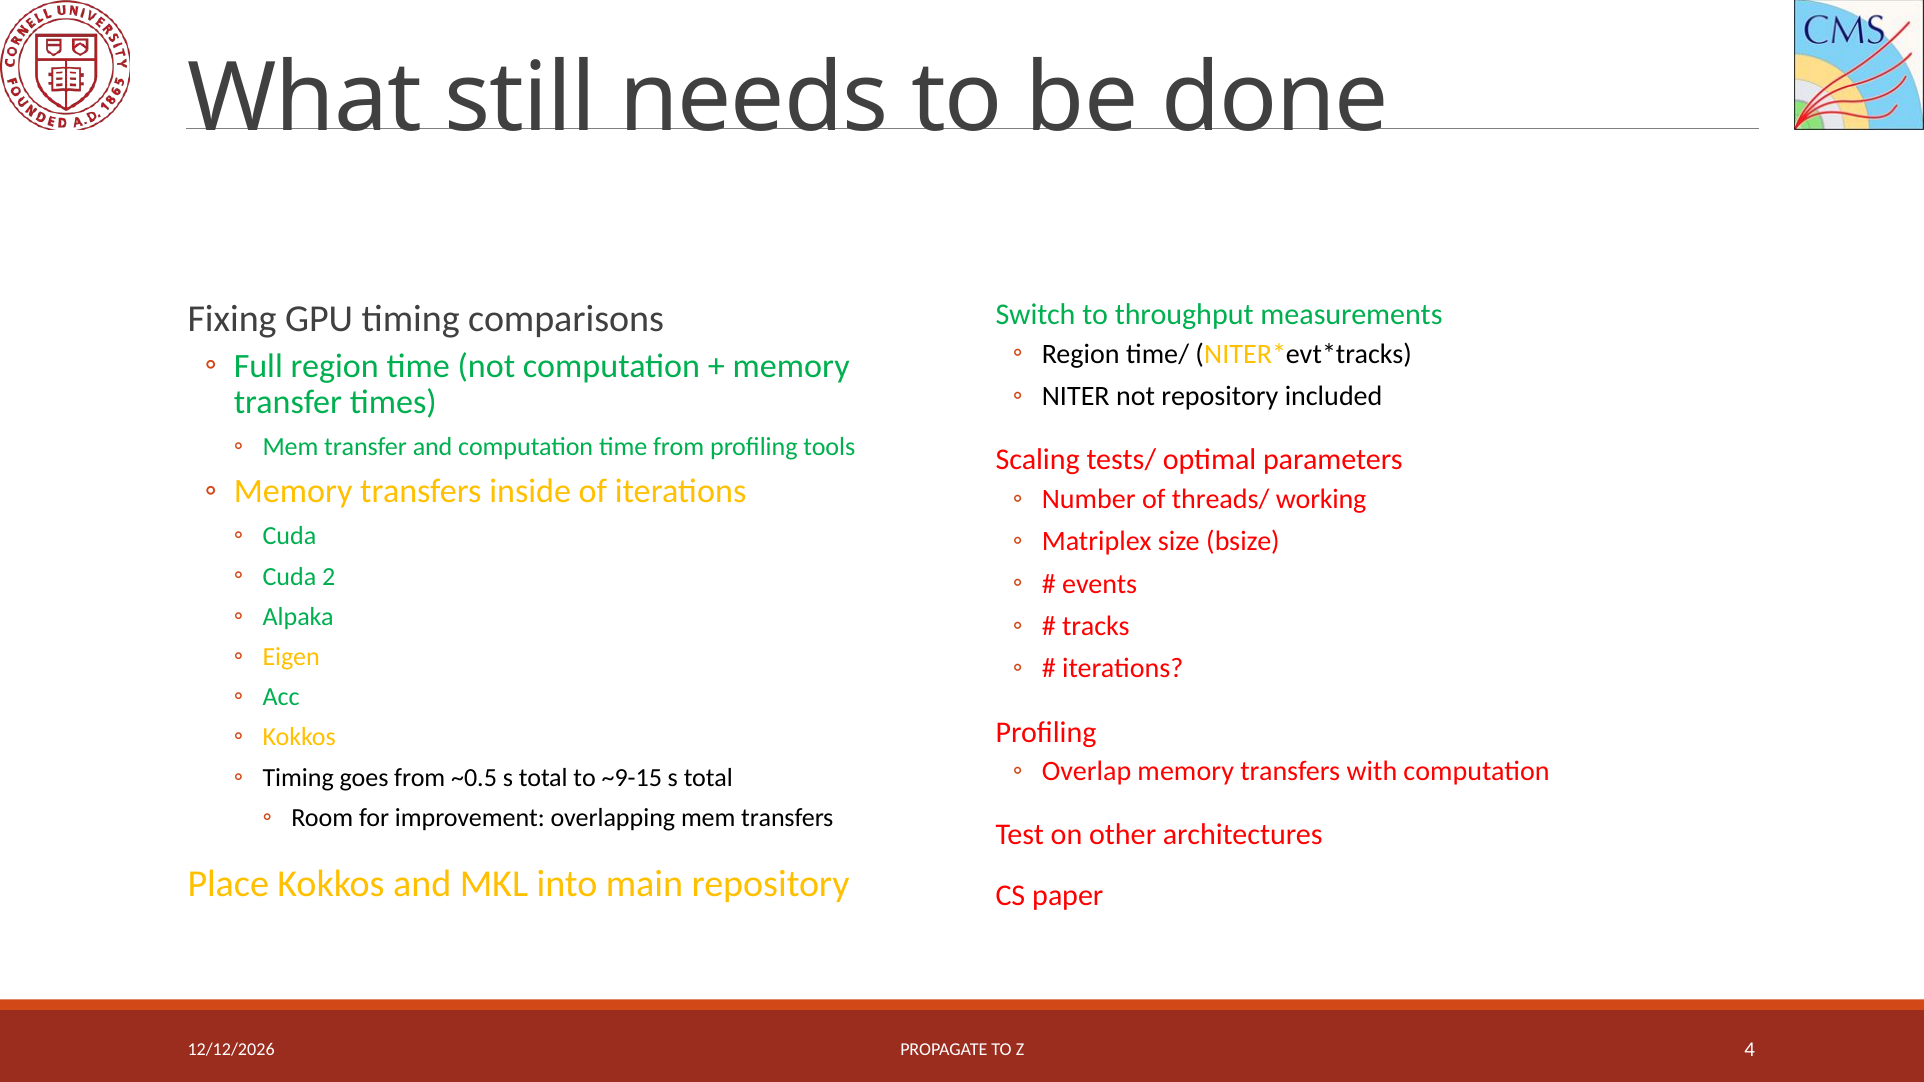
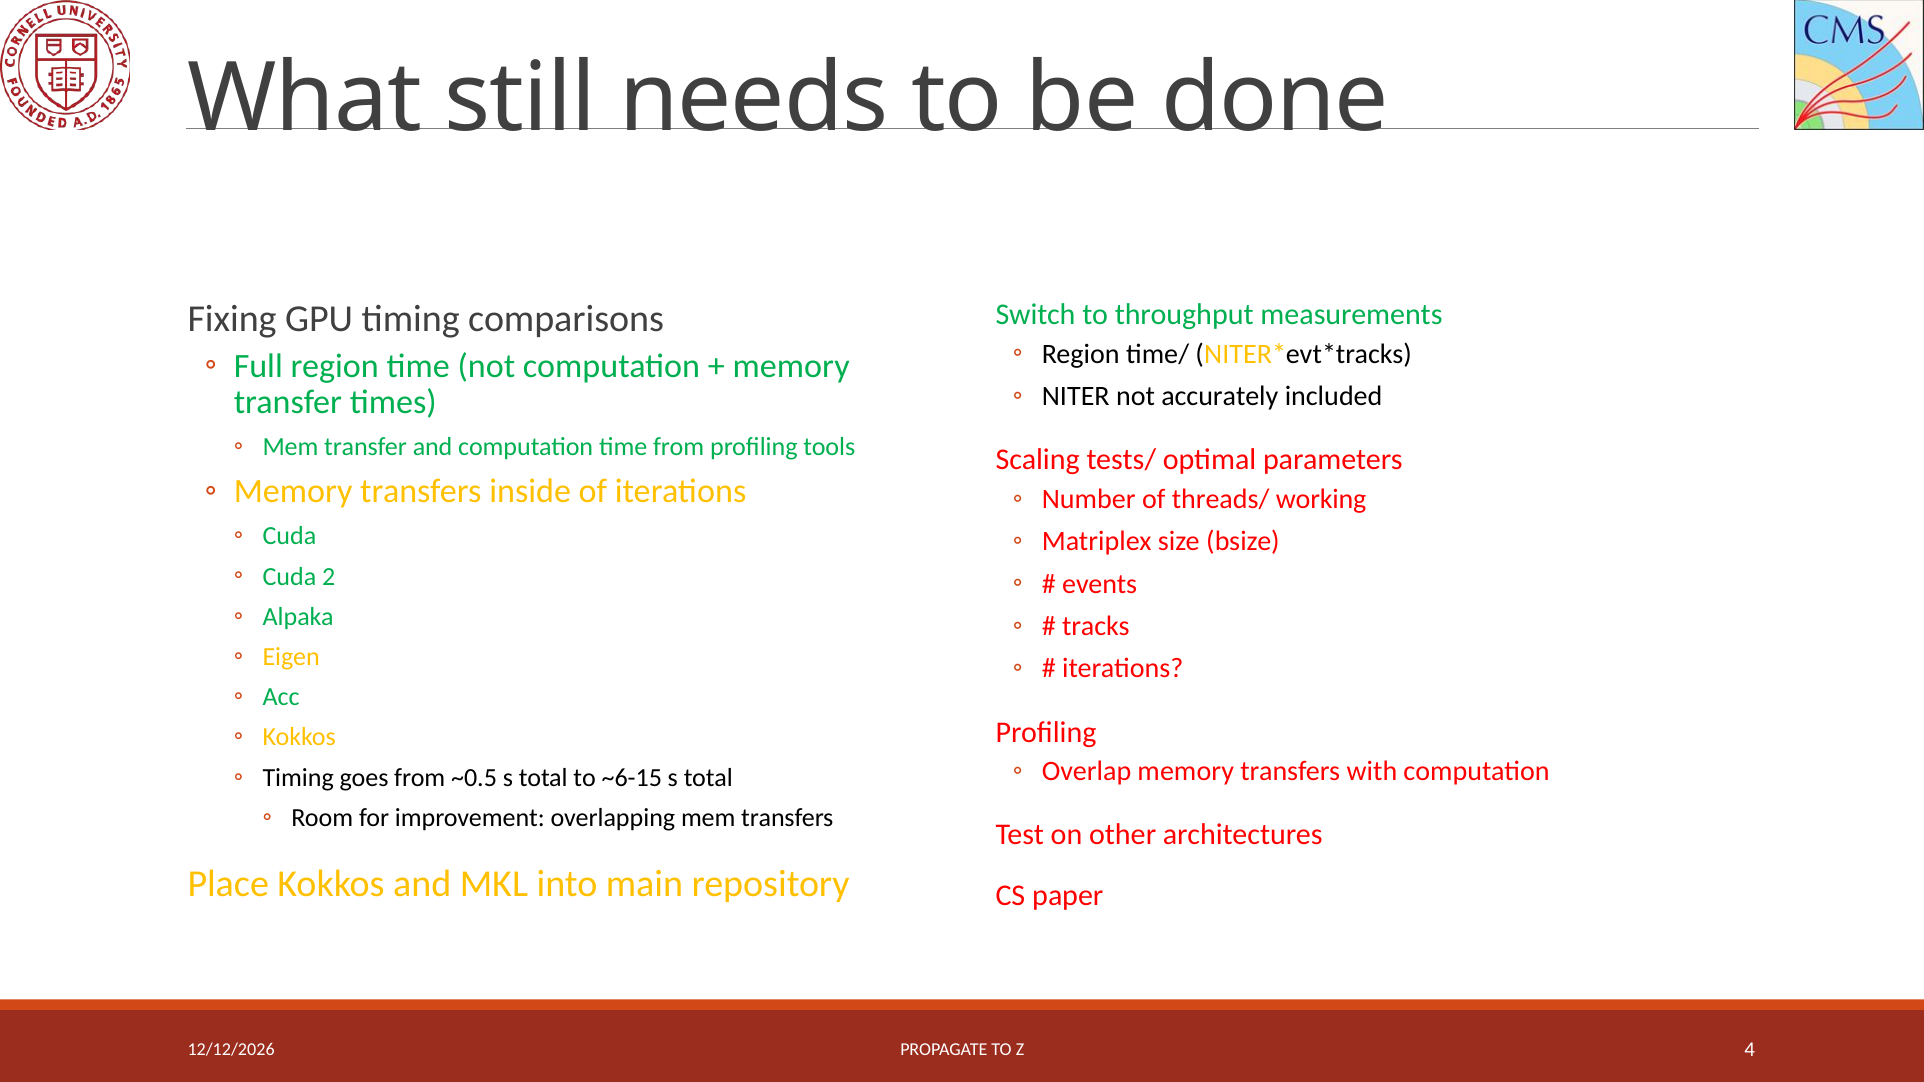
not repository: repository -> accurately
~9-15: ~9-15 -> ~6-15
